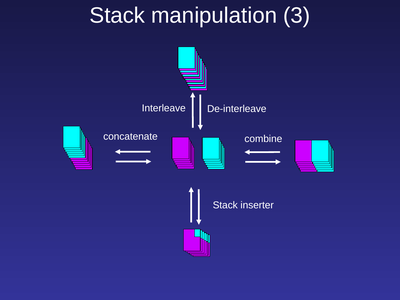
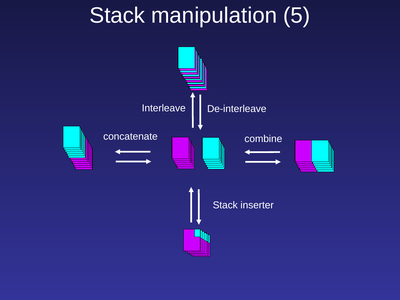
3: 3 -> 5
